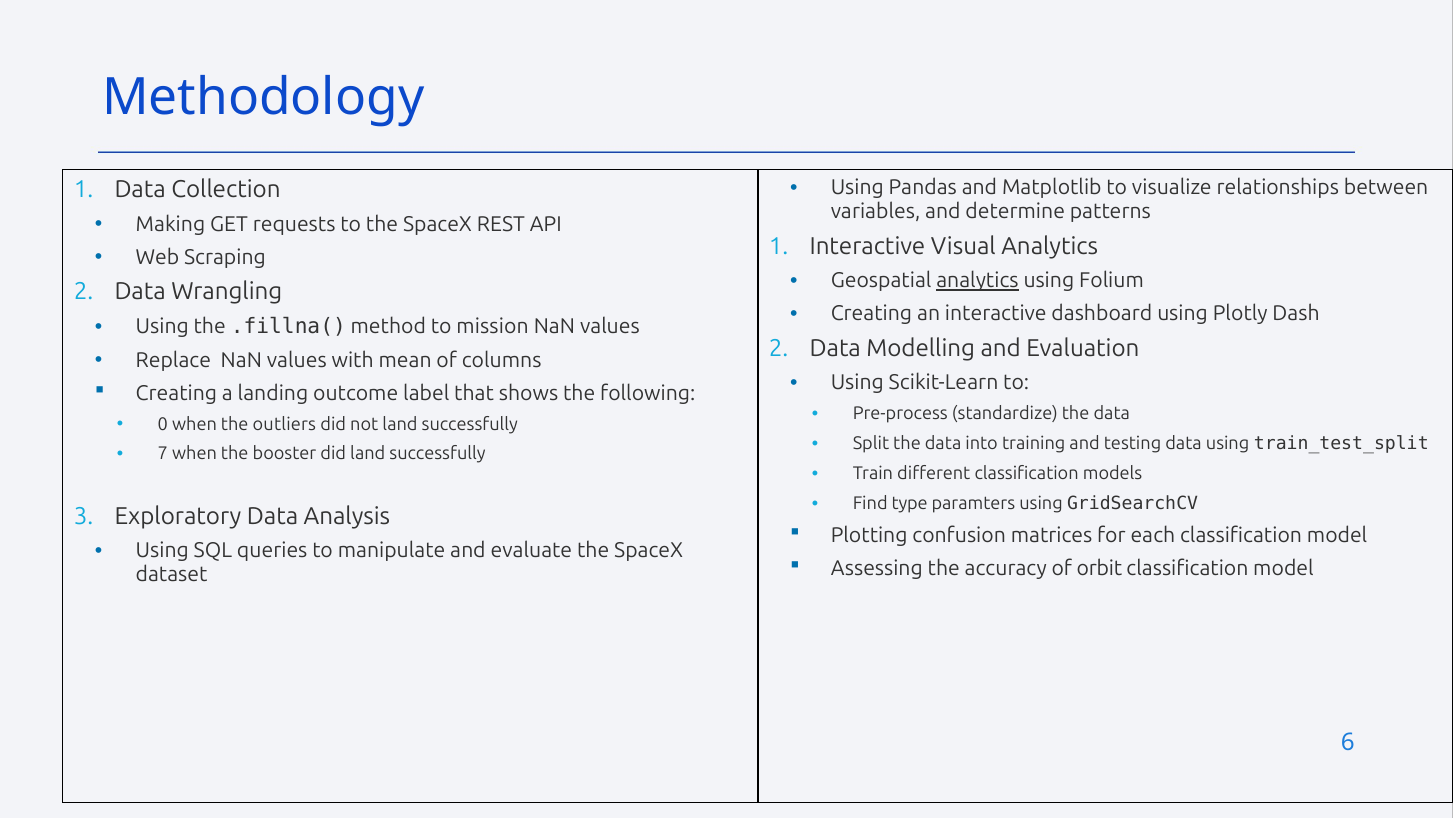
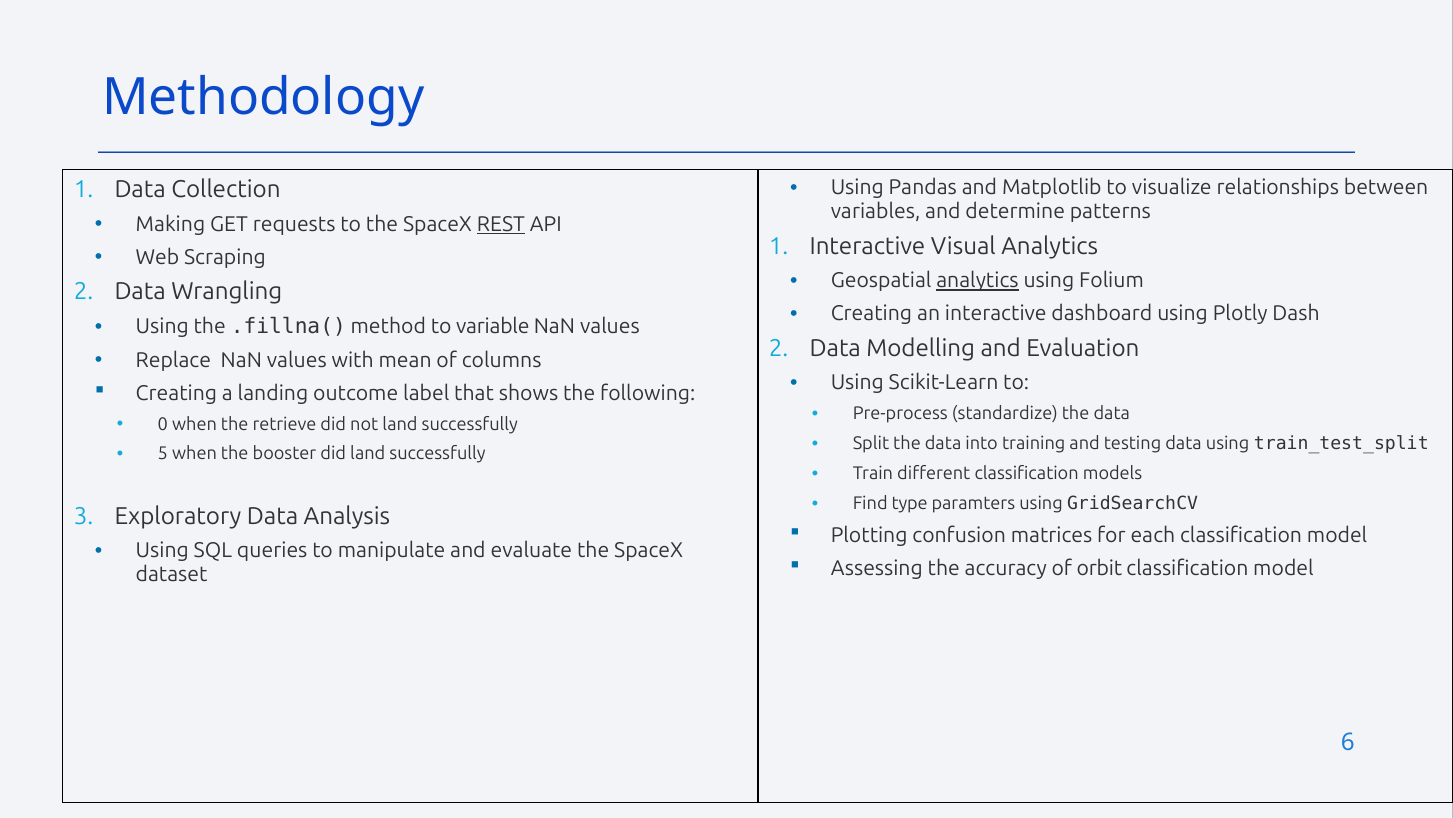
REST underline: none -> present
mission: mission -> variable
outliers: outliers -> retrieve
7: 7 -> 5
